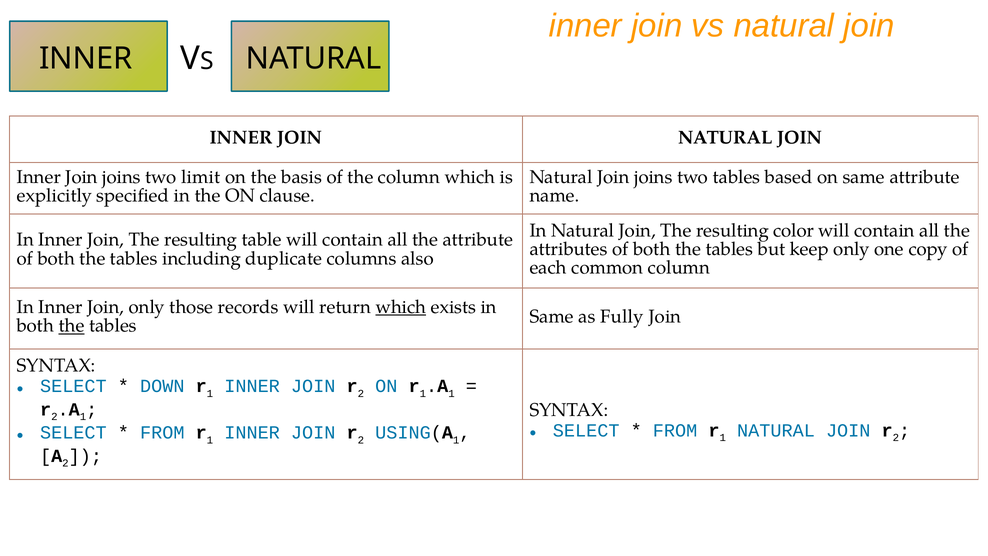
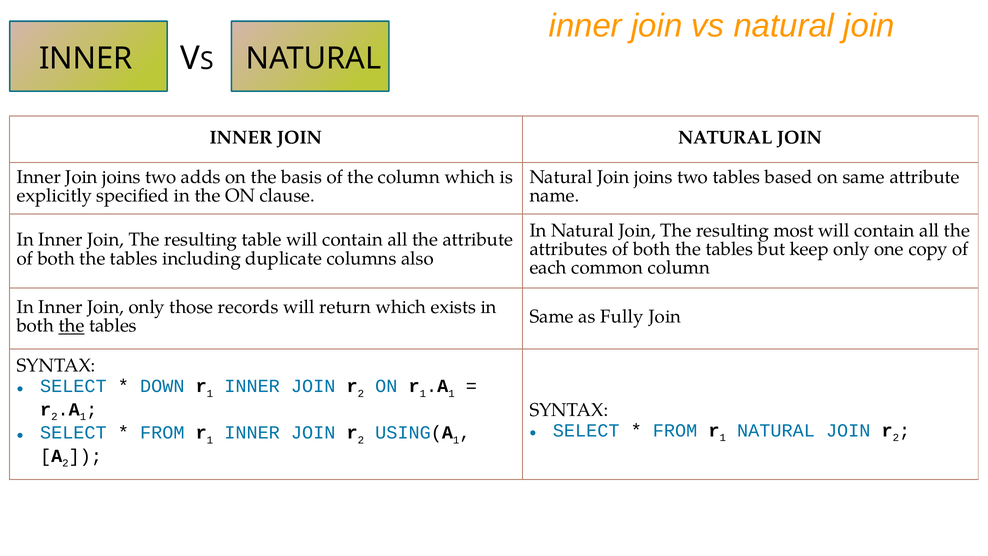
limit: limit -> adds
color: color -> most
which at (401, 307) underline: present -> none
